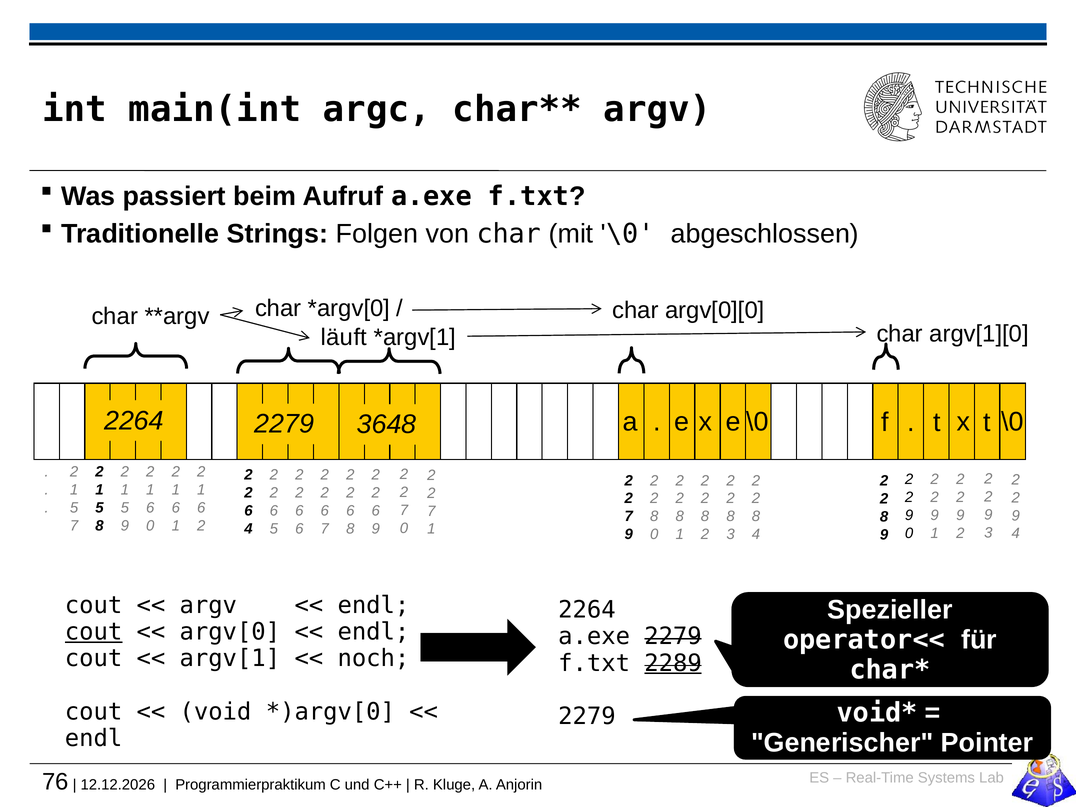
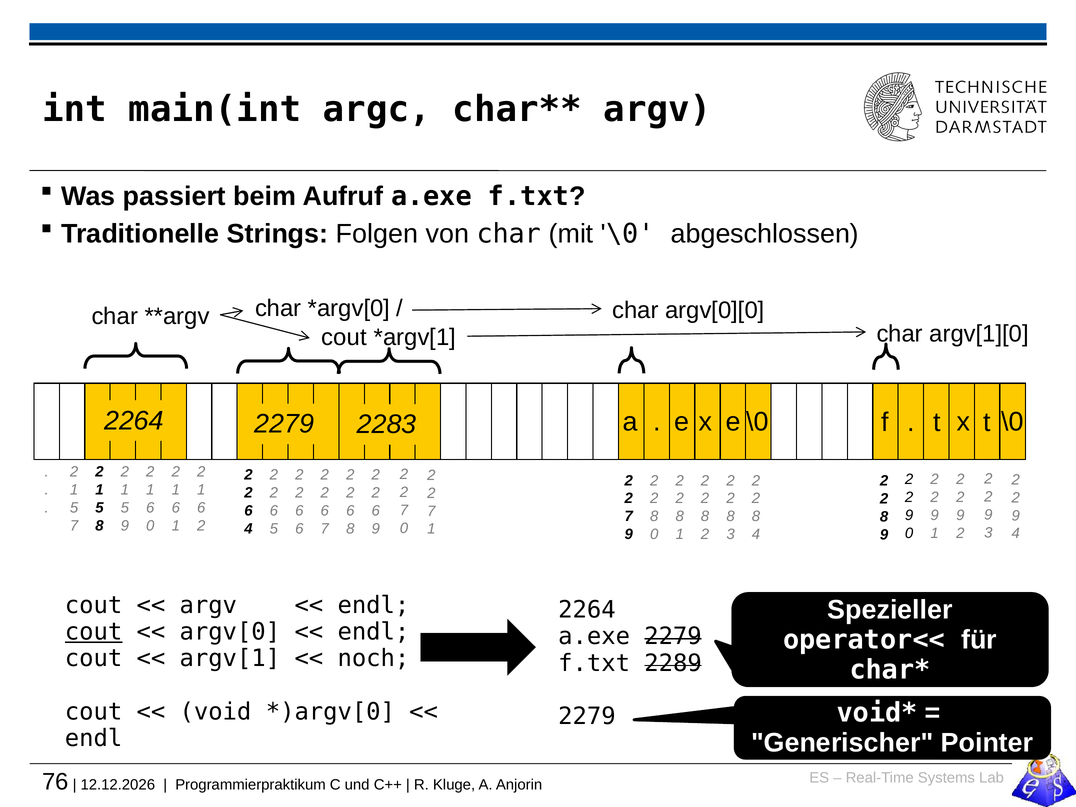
läuft at (344, 337): läuft -> cout
3648: 3648 -> 2283
2289 underline: present -> none
